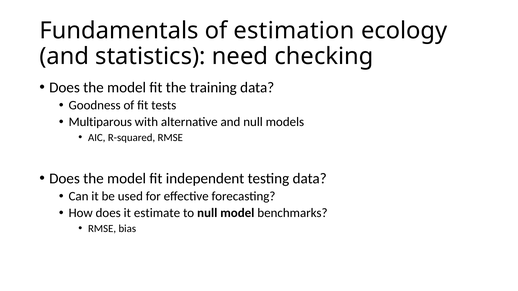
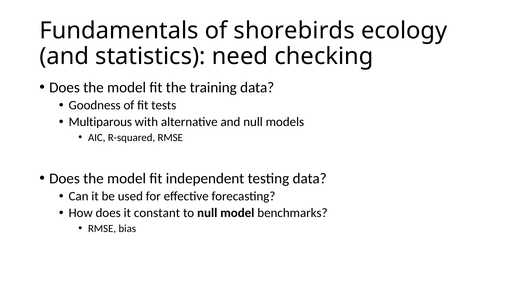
estimation: estimation -> shorebirds
estimate: estimate -> constant
